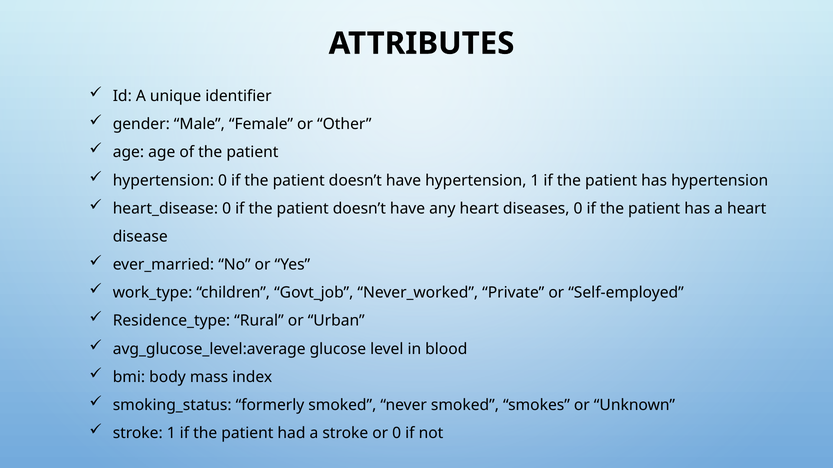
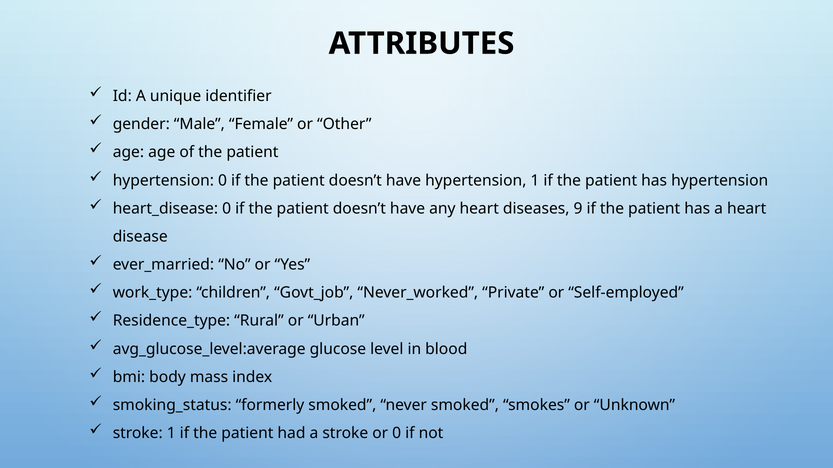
diseases 0: 0 -> 9
